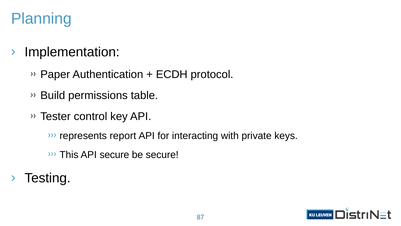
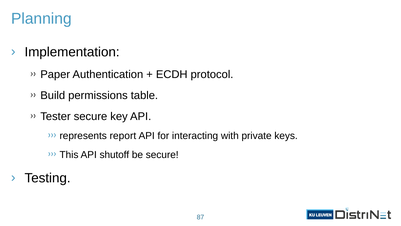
Tester control: control -> secure
API secure: secure -> shutoff
